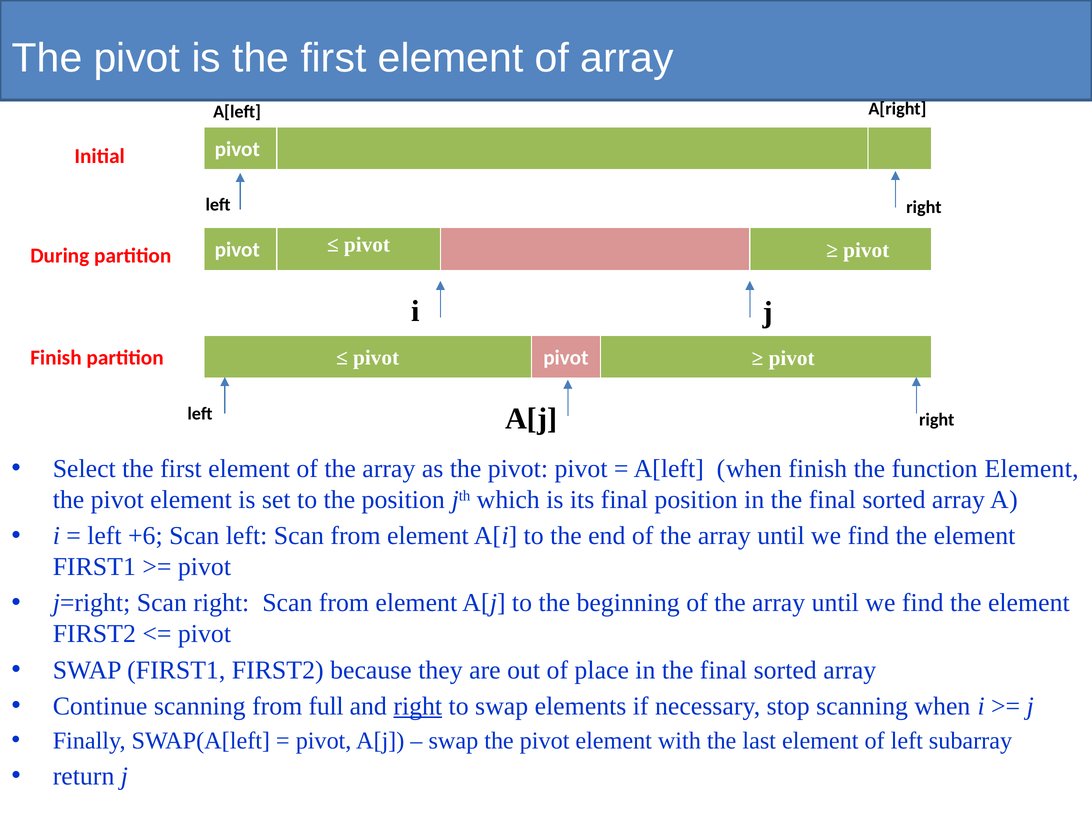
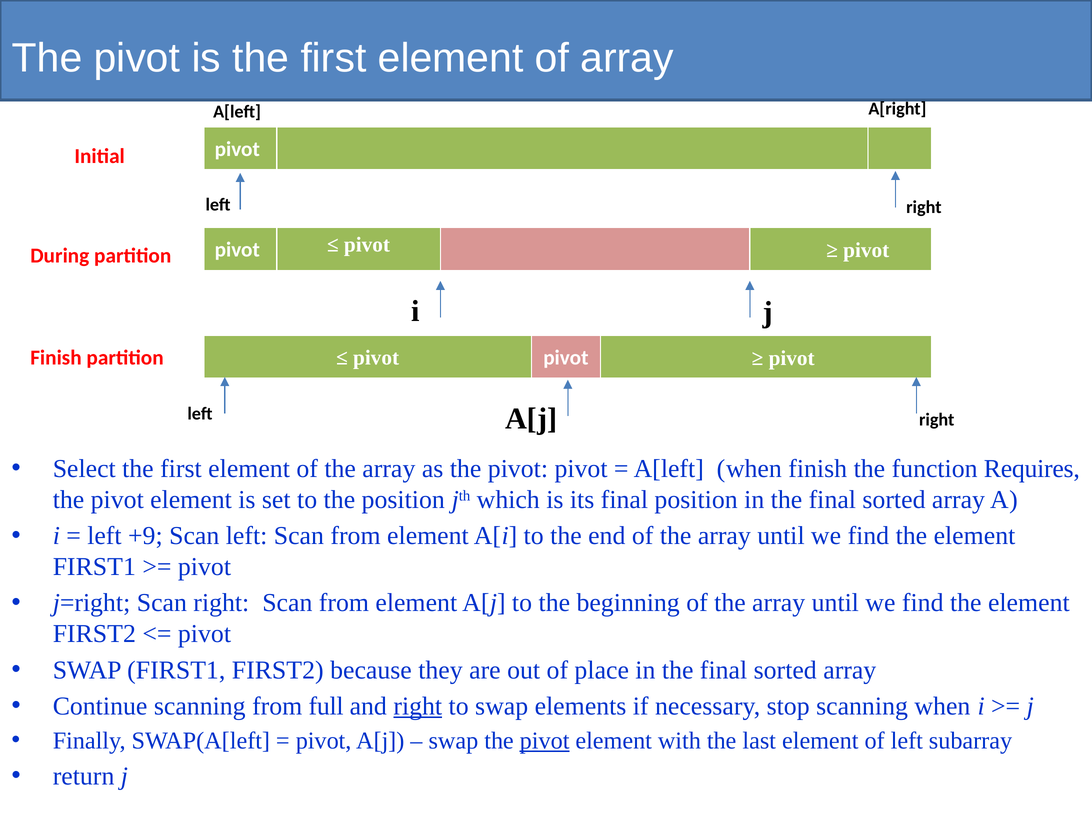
function Element: Element -> Requires
+6: +6 -> +9
pivot at (545, 741) underline: none -> present
